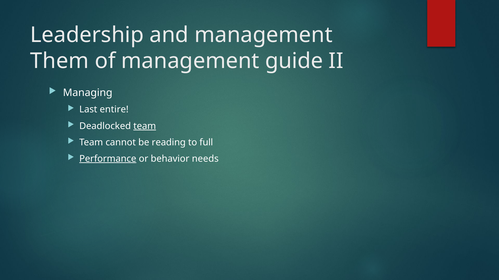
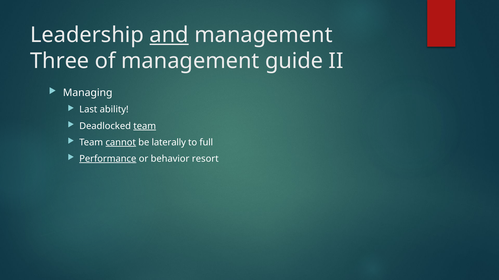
and underline: none -> present
Them: Them -> Three
entire: entire -> ability
cannot underline: none -> present
reading: reading -> laterally
needs: needs -> resort
